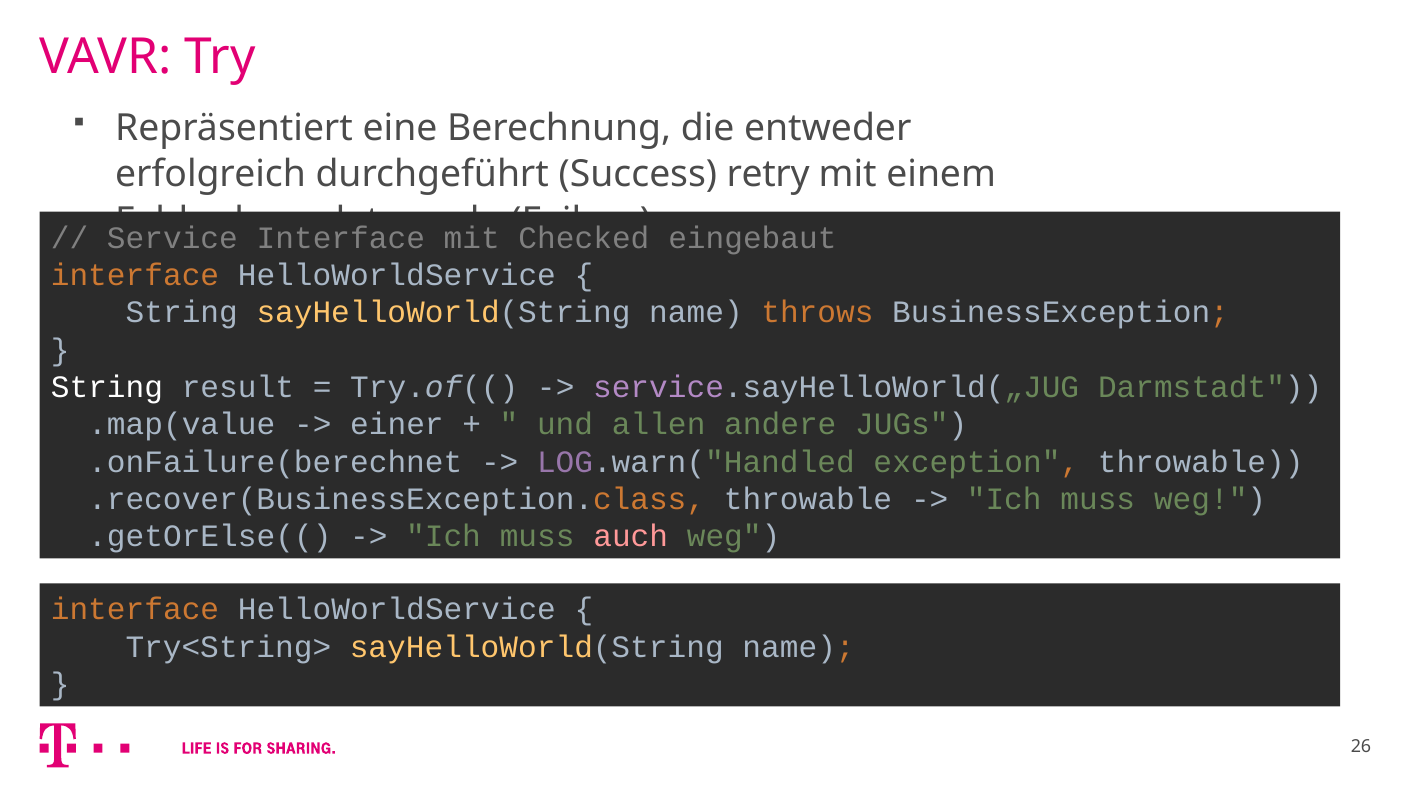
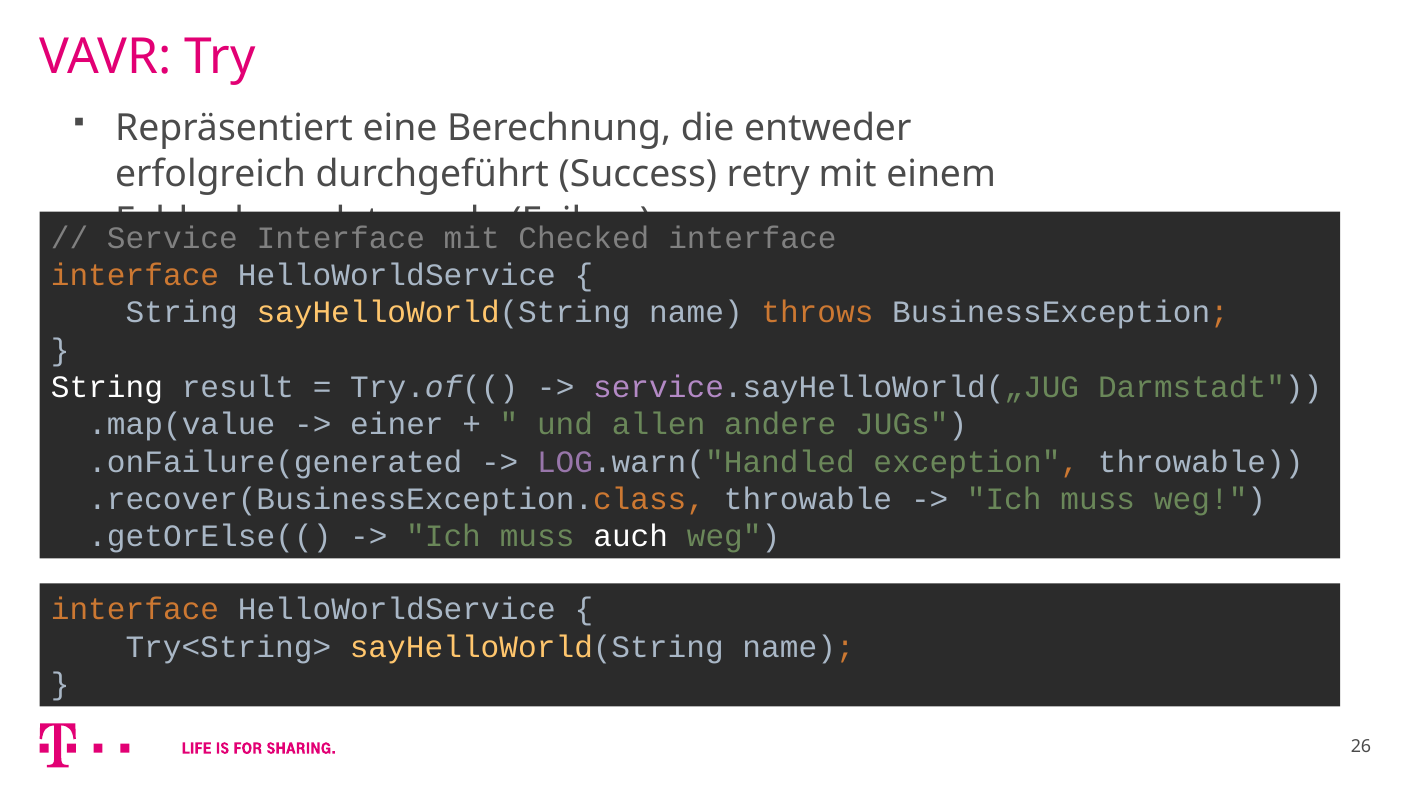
eingebaut at (752, 238): eingebaut -> interface
.onFailure(berechnet: .onFailure(berechnet -> .onFailure(generated
auch colour: pink -> white
